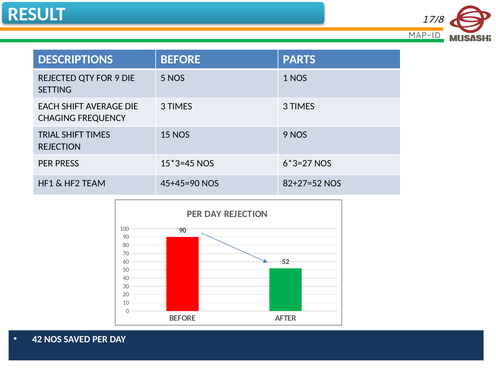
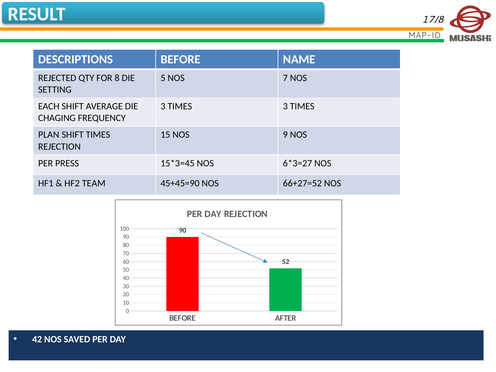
PARTS: PARTS -> NAME
FOR 9: 9 -> 8
1: 1 -> 7
TRIAL: TRIAL -> PLAN
82+27=52: 82+27=52 -> 66+27=52
